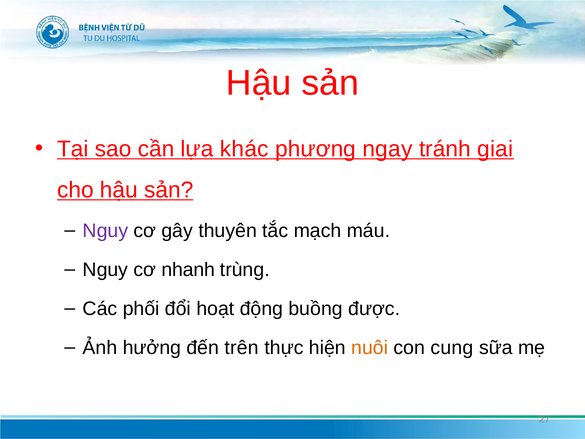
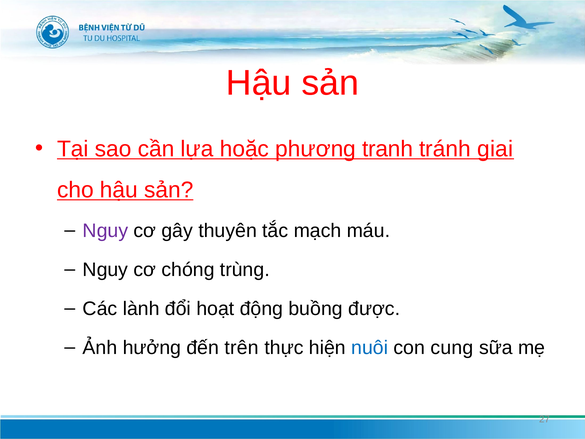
khác: khác -> hoặc
ngay: ngay -> tranh
nhanh: nhanh -> chóng
phối: phối -> lành
nuôi colour: orange -> blue
